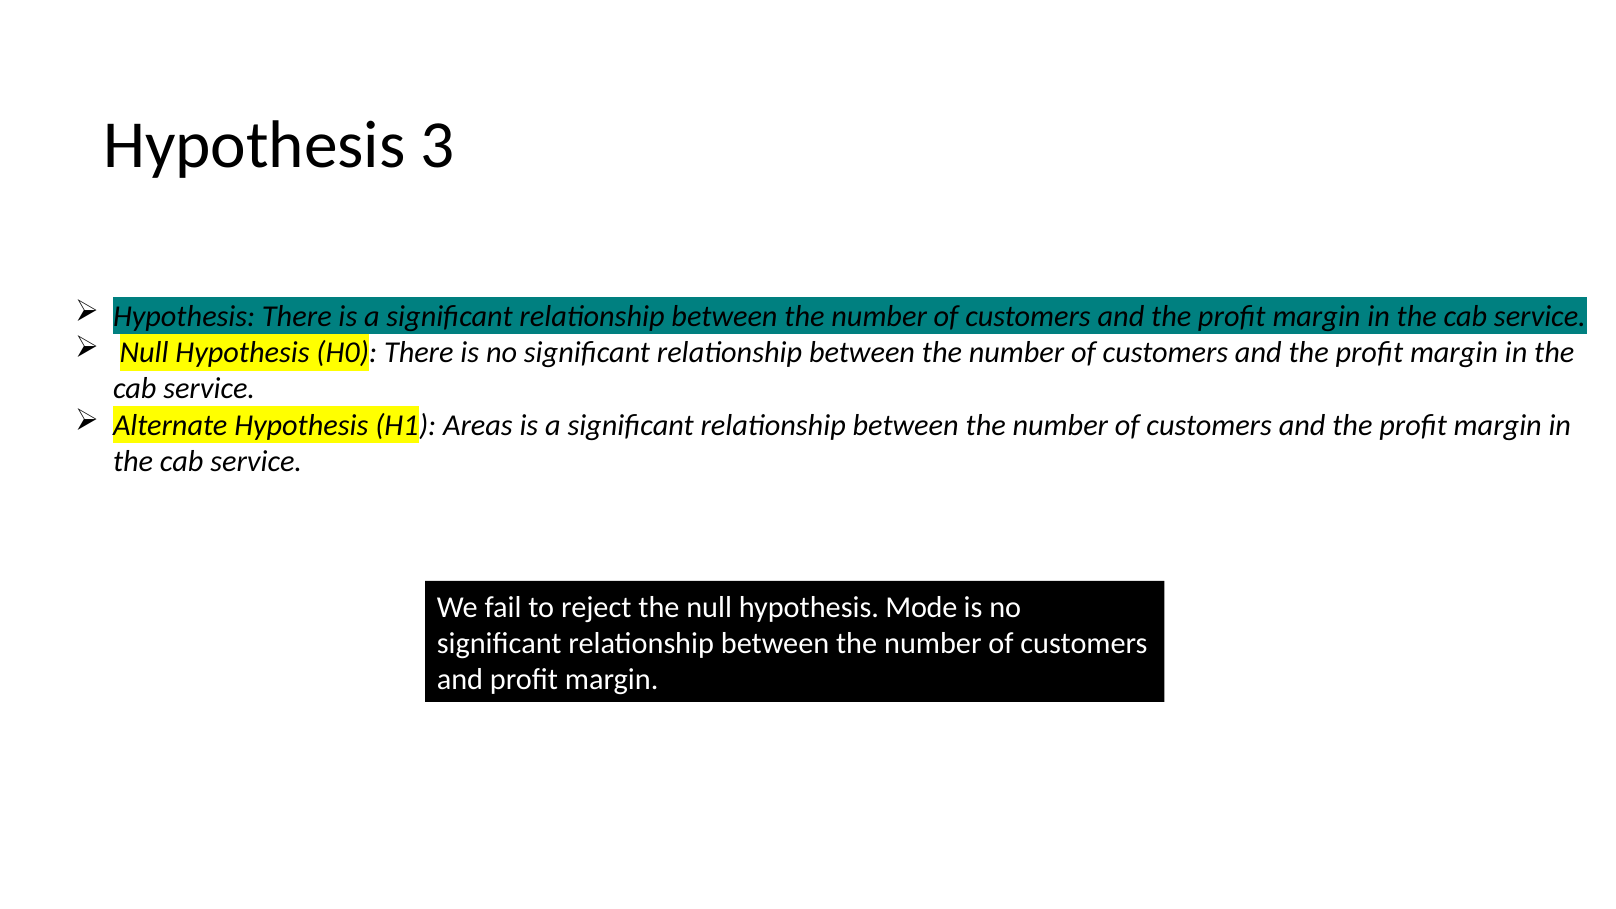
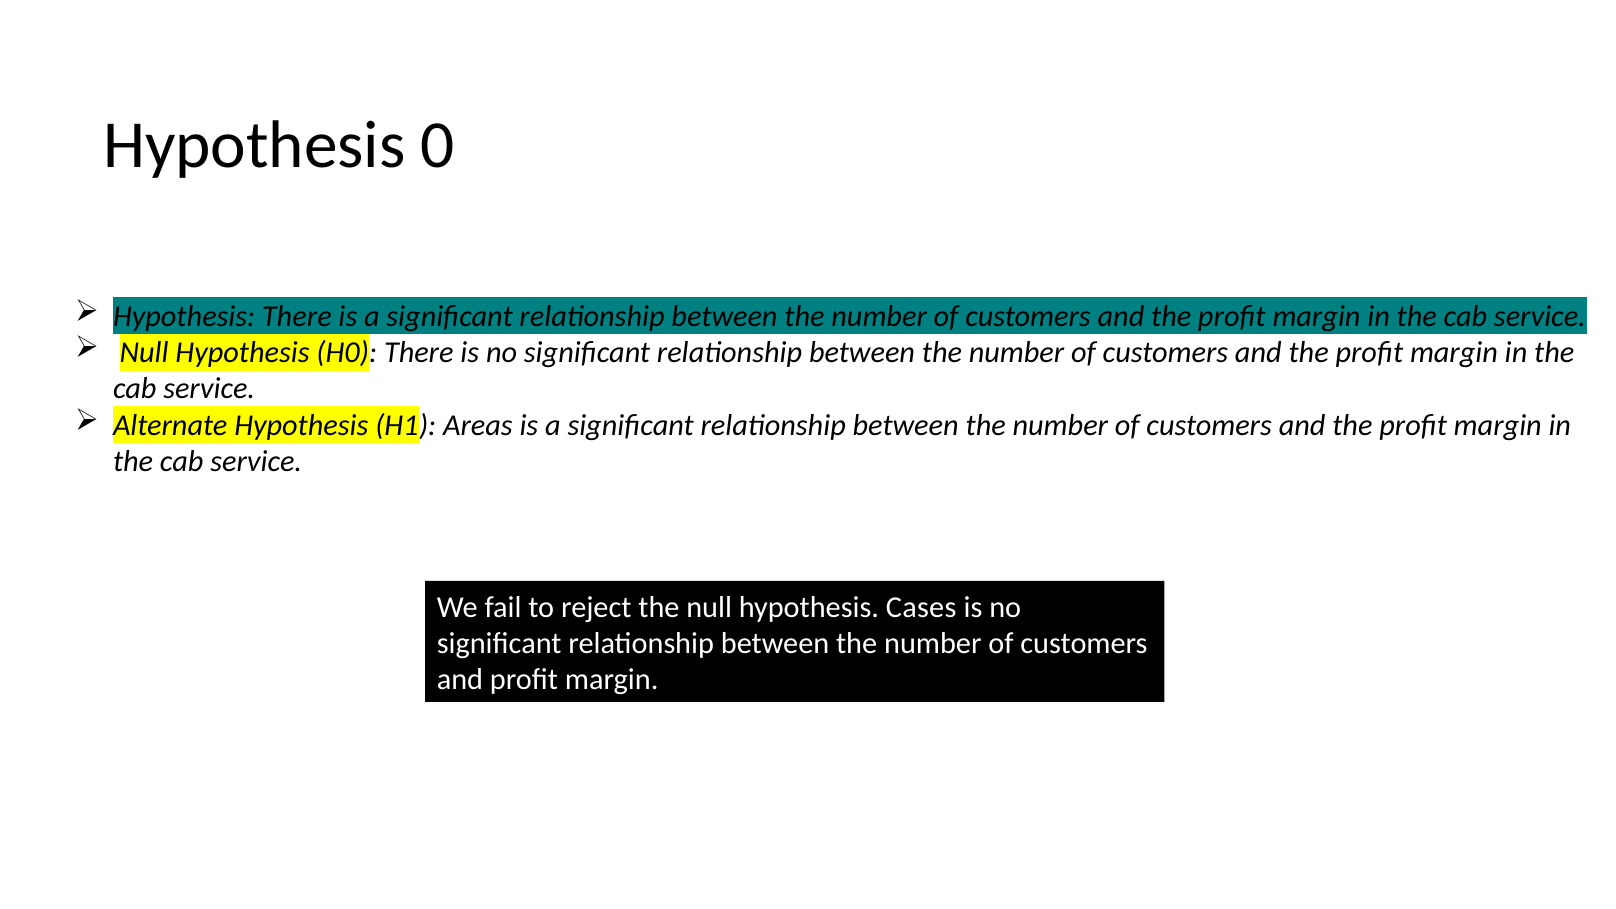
3: 3 -> 0
Mode: Mode -> Cases
